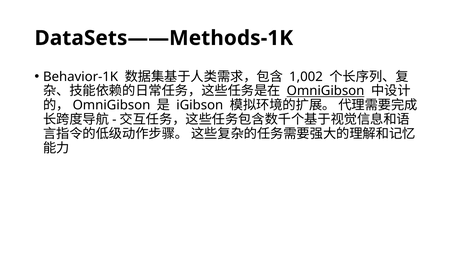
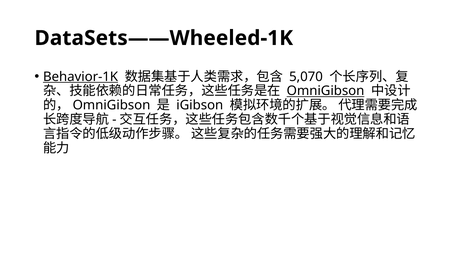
DataSets——Methods-1K: DataSets——Methods-1K -> DataSets——Wheeled-1K
Behavior-1K underline: none -> present
1,002: 1,002 -> 5,070
